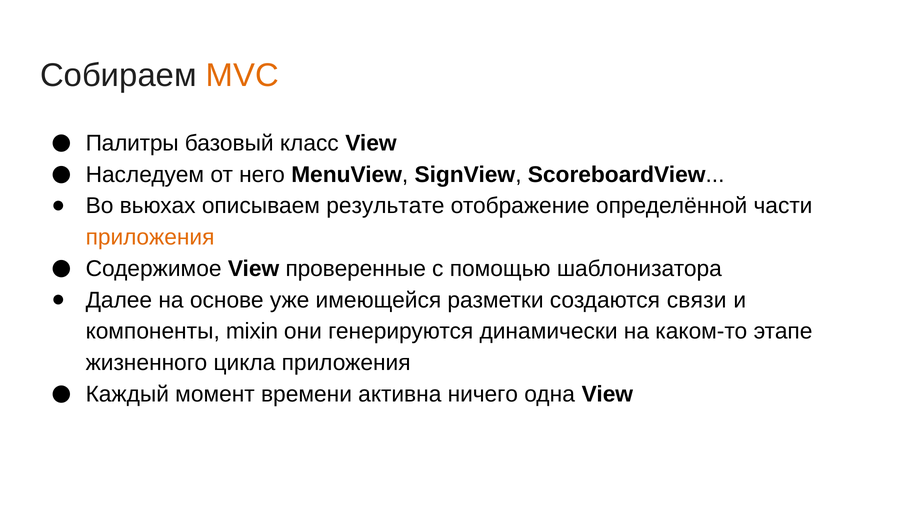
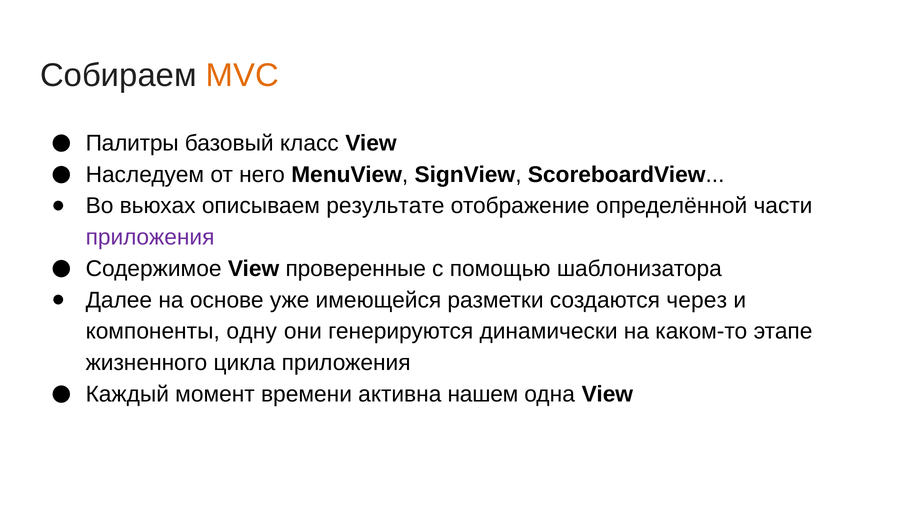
приложения at (150, 237) colour: orange -> purple
связи: связи -> через
mixin: mixin -> одну
ничего: ничего -> нашем
